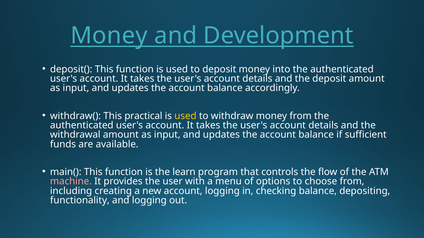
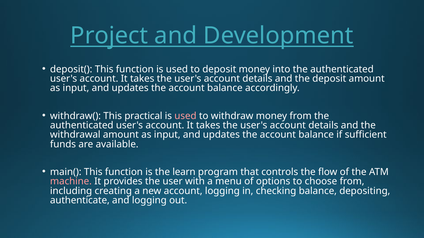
Money at (109, 36): Money -> Project
used at (185, 116) colour: yellow -> pink
functionality: functionality -> authenticate
